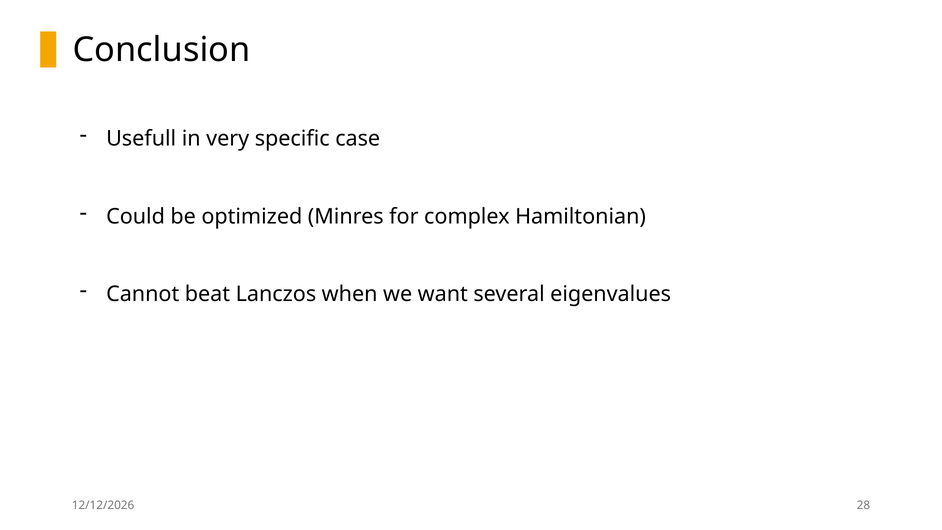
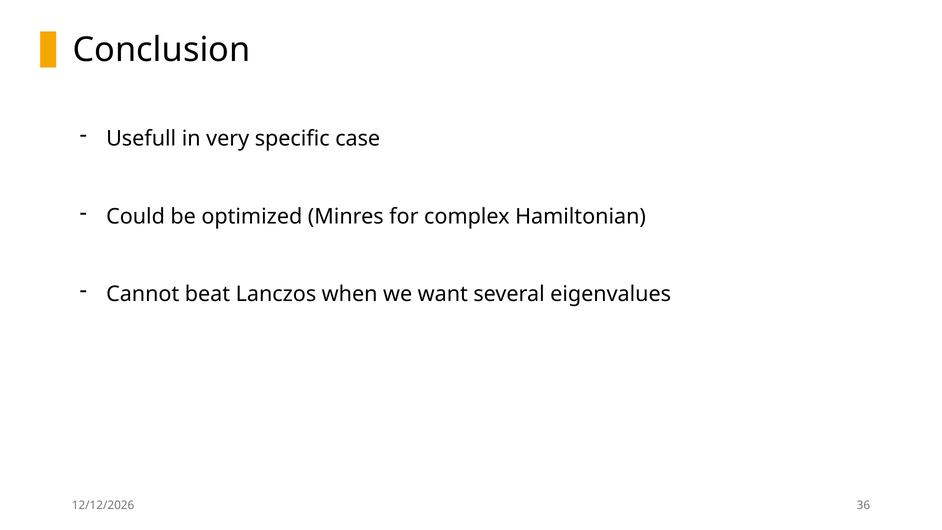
28: 28 -> 36
